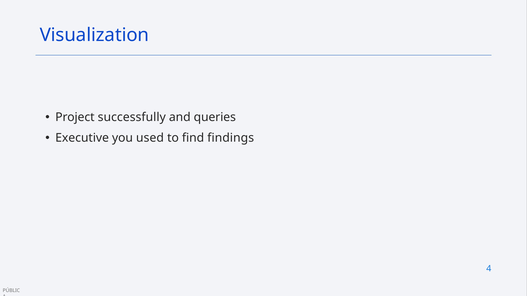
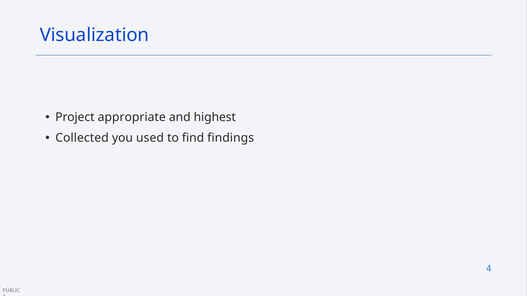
successfully: successfully -> appropriate
queries: queries -> highest
Executive: Executive -> Collected
